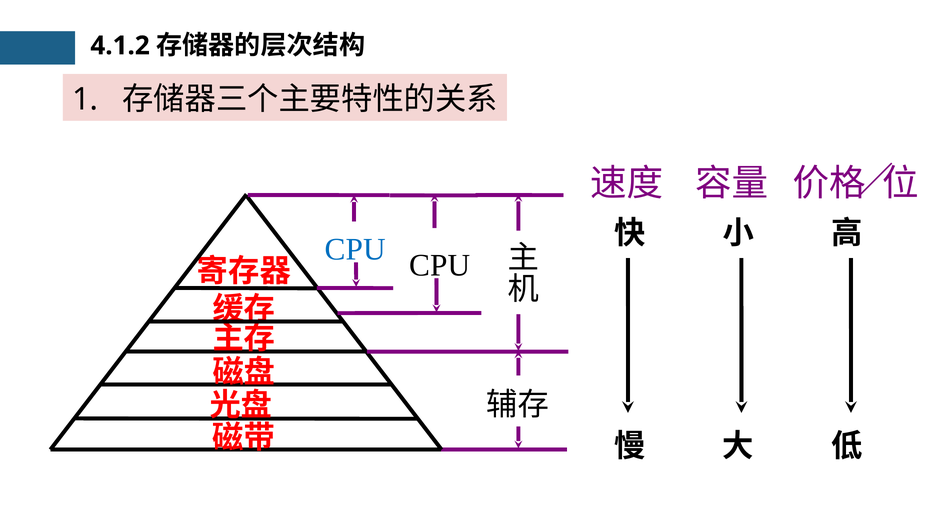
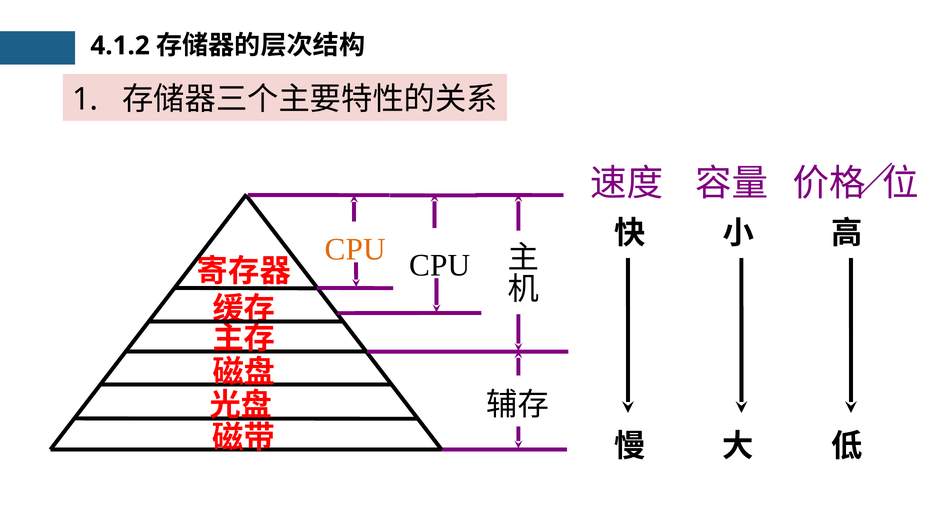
CPU at (355, 249) colour: blue -> orange
